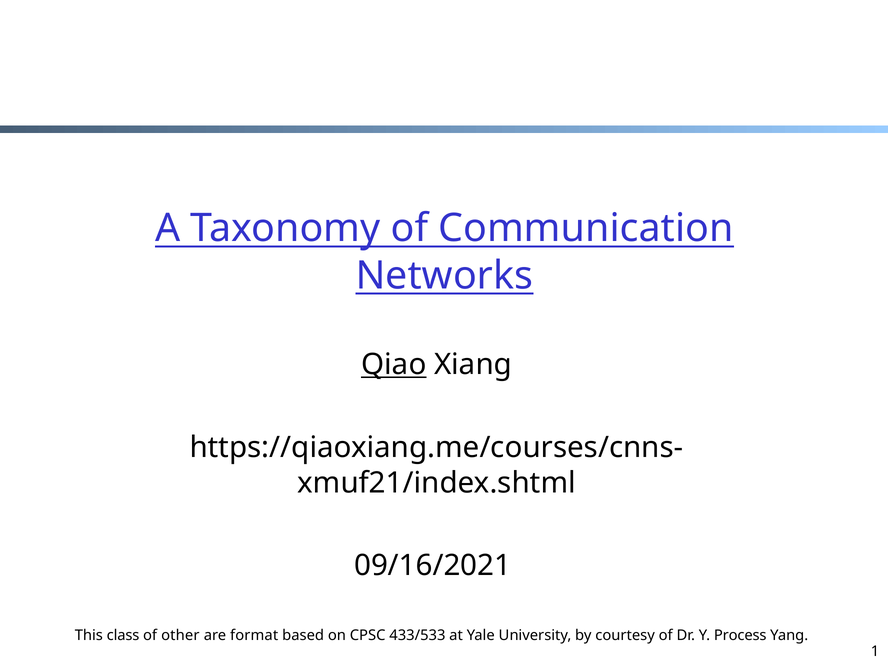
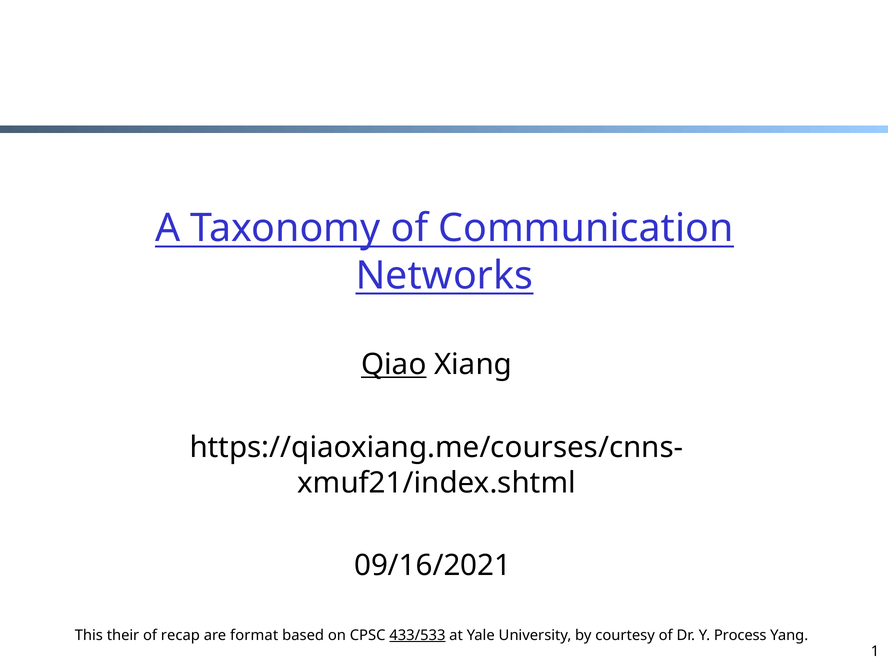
class: class -> their
other: other -> recap
433/533 underline: none -> present
